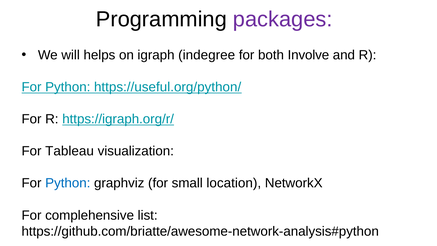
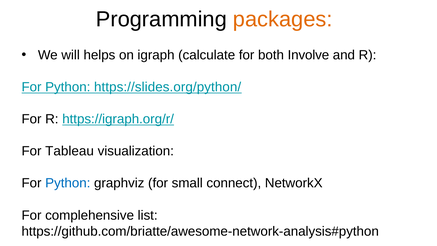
packages colour: purple -> orange
indegree: indegree -> calculate
https://useful.org/python/: https://useful.org/python/ -> https://slides.org/python/
location: location -> connect
